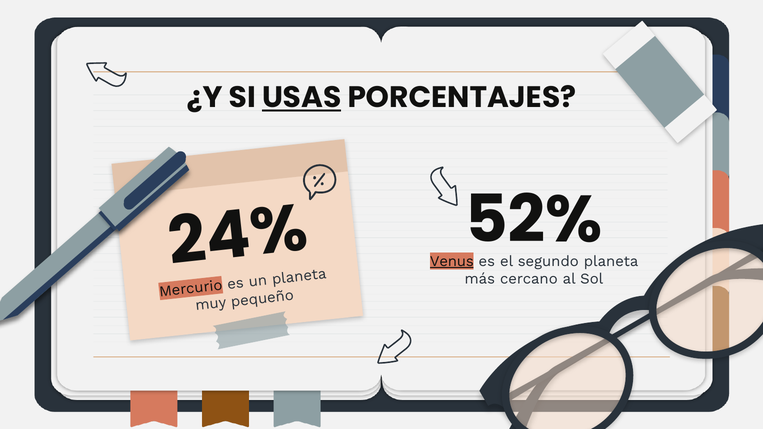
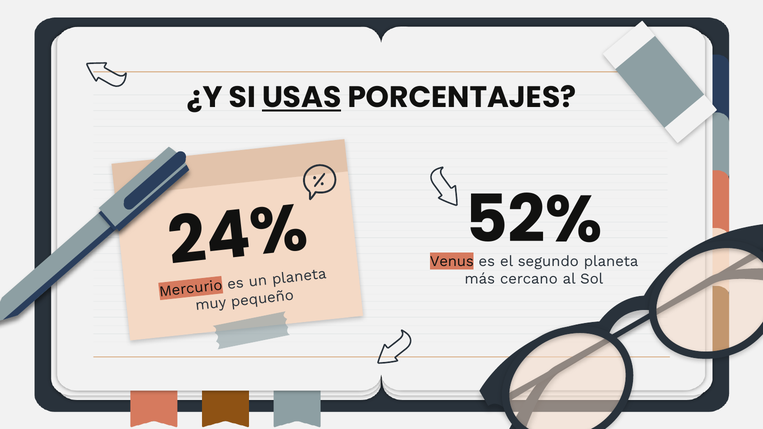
Venus underline: present -> none
